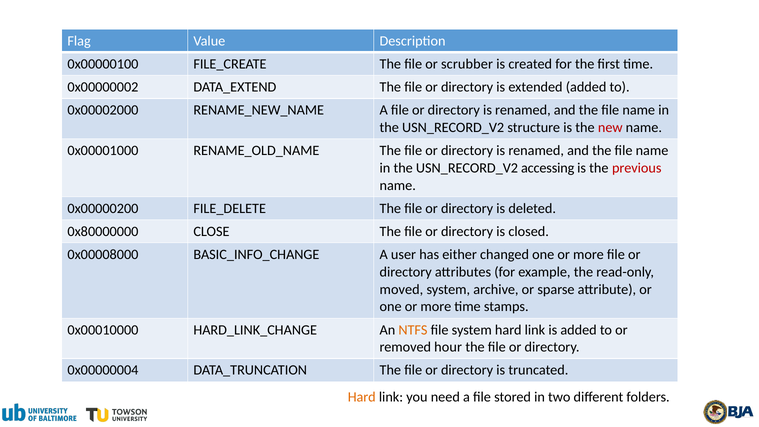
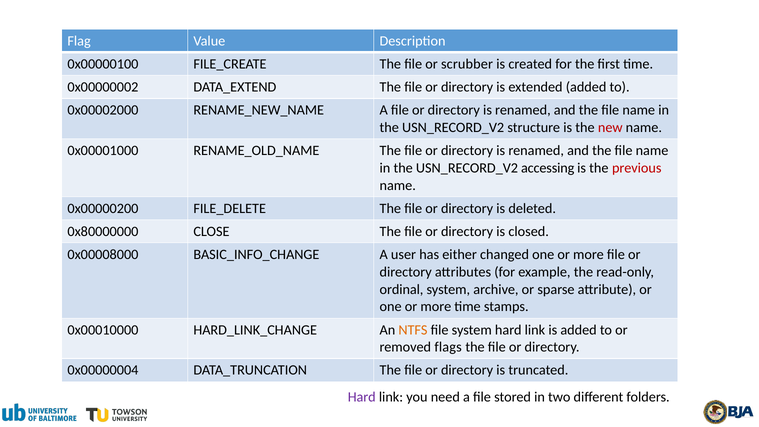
moved: moved -> ordinal
hour: hour -> flags
Hard at (362, 397) colour: orange -> purple
